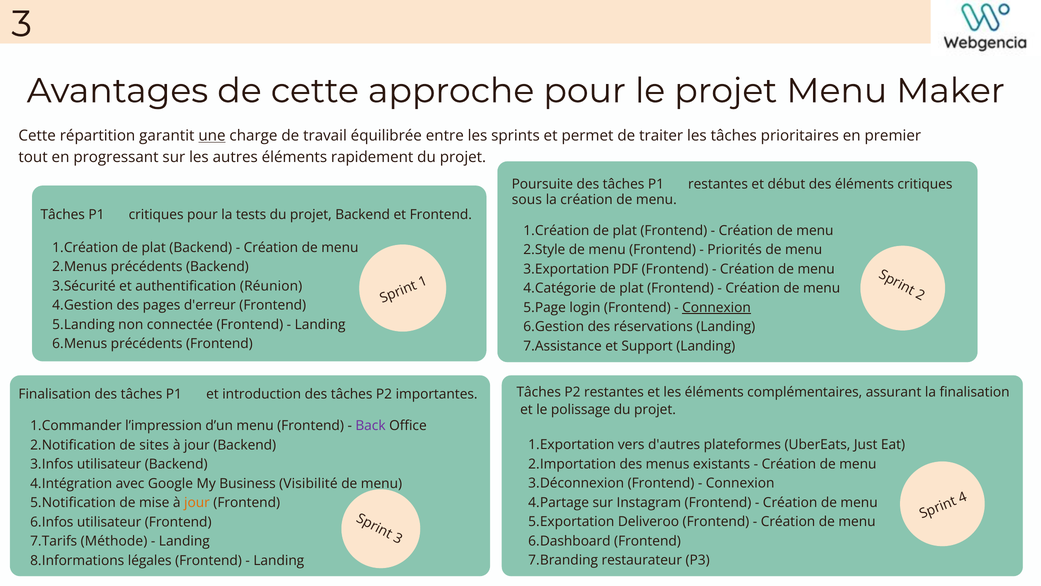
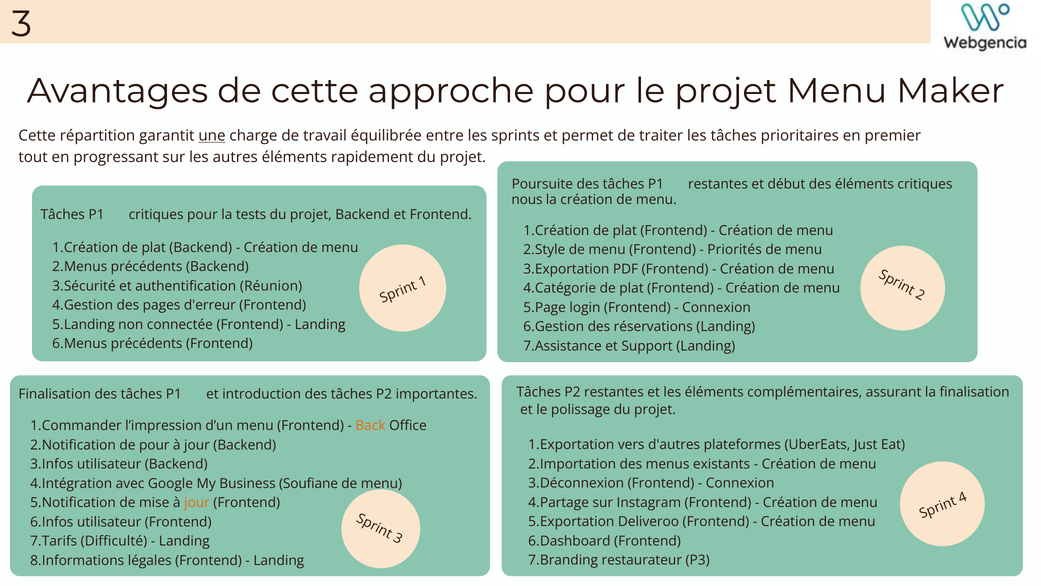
sous: sous -> nous
Connexion at (717, 307) underline: present -> none
Back colour: purple -> orange
de sites: sites -> pour
Visibilité: Visibilité -> Soufiane
Méthode: Méthode -> Difficulté
